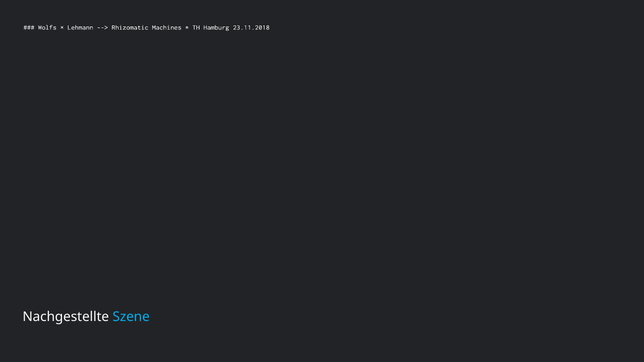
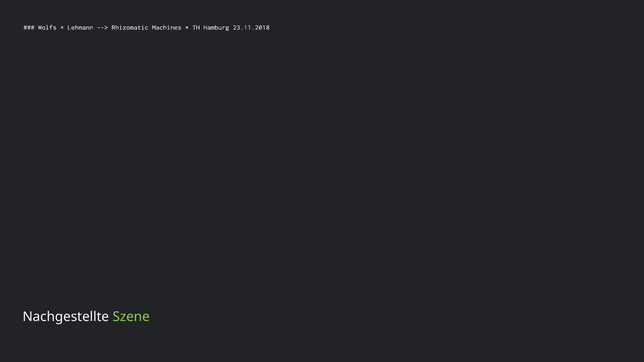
Szene colour: light blue -> light green
